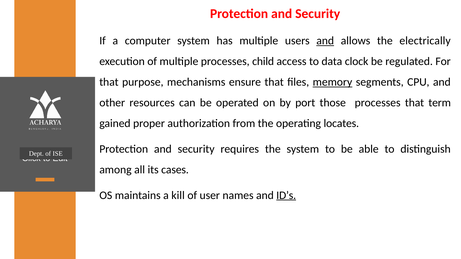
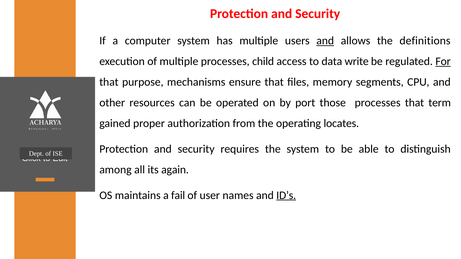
electrically: electrically -> definitions
clock: clock -> write
For underline: none -> present
memory underline: present -> none
cases: cases -> again
kill: kill -> fail
